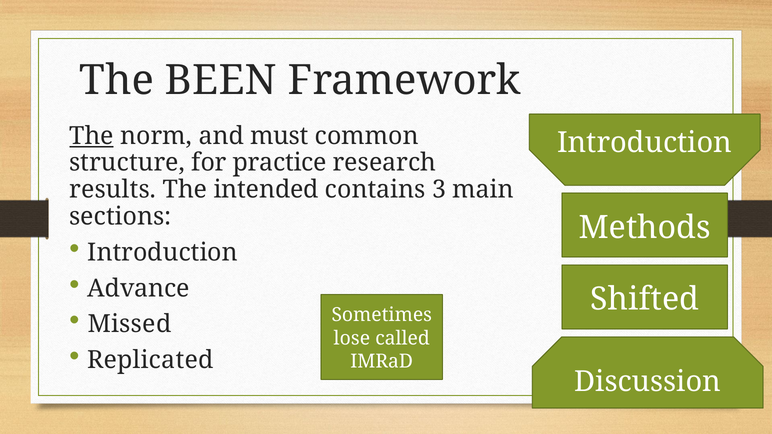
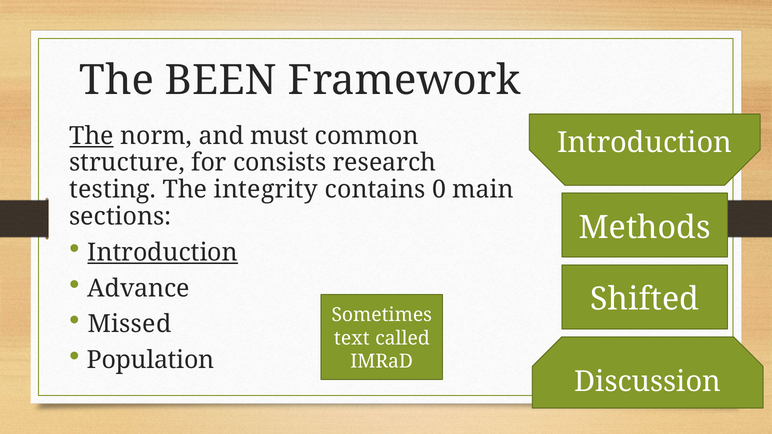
practice: practice -> consists
results: results -> testing
intended: intended -> integrity
3: 3 -> 0
Introduction at (163, 253) underline: none -> present
lose: lose -> text
Replicated: Replicated -> Population
